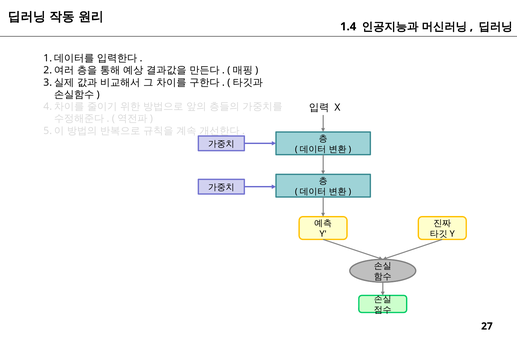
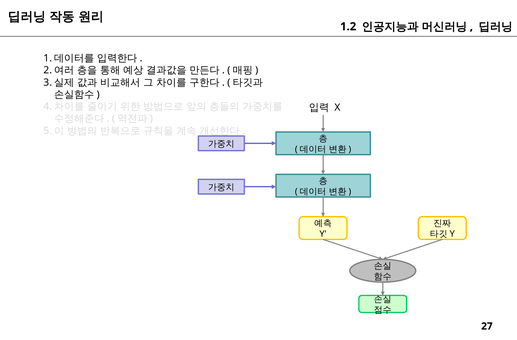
1.4: 1.4 -> 1.2
